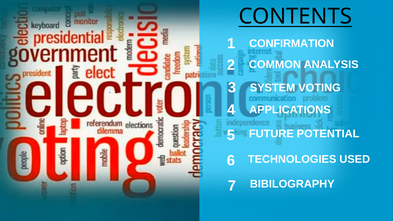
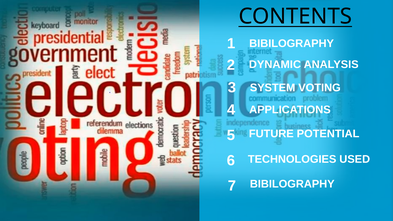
CONFIRMATION at (292, 44): CONFIRMATION -> BIBILOGRAPHY
COMMON: COMMON -> DYNAMIC
